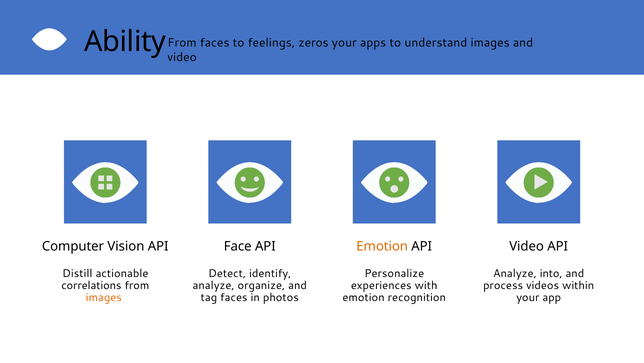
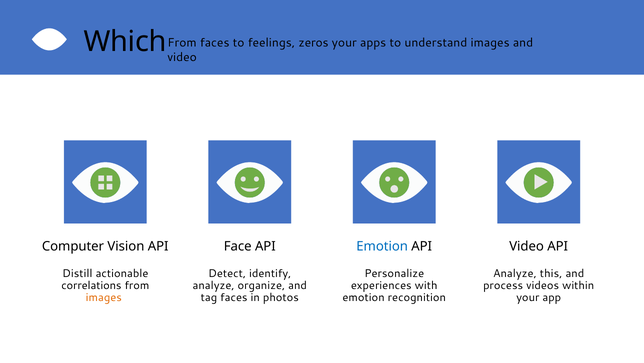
Ability: Ability -> Which
Emotion at (382, 246) colour: orange -> blue
into: into -> this
